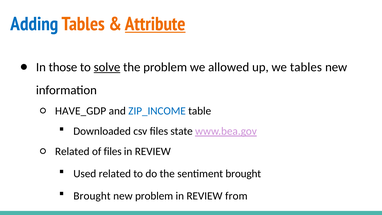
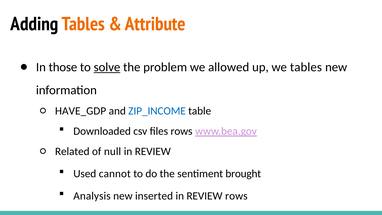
Adding colour: blue -> black
Attribute underline: present -> none
files state: state -> rows
of files: files -> null
Used related: related -> cannot
Brought at (92, 196): Brought -> Analysis
new problem: problem -> inserted
REVIEW from: from -> rows
